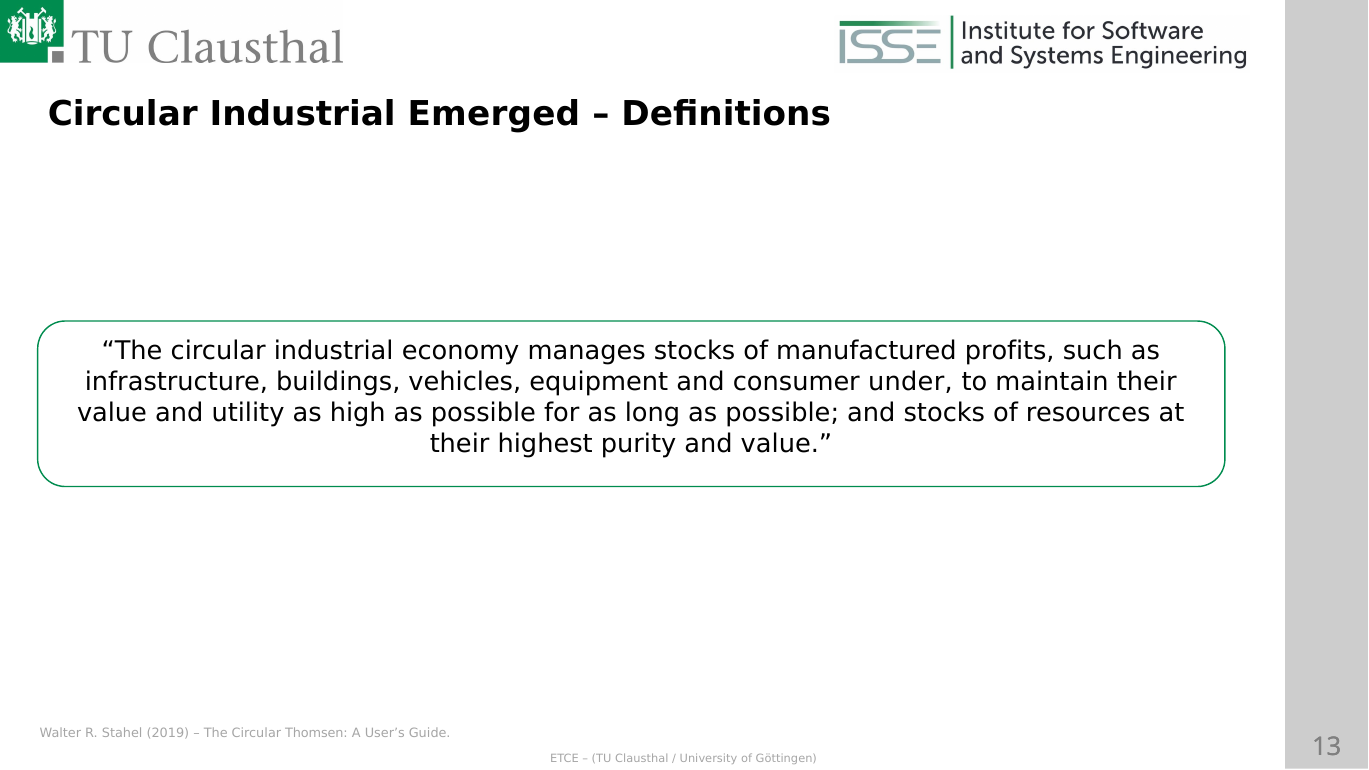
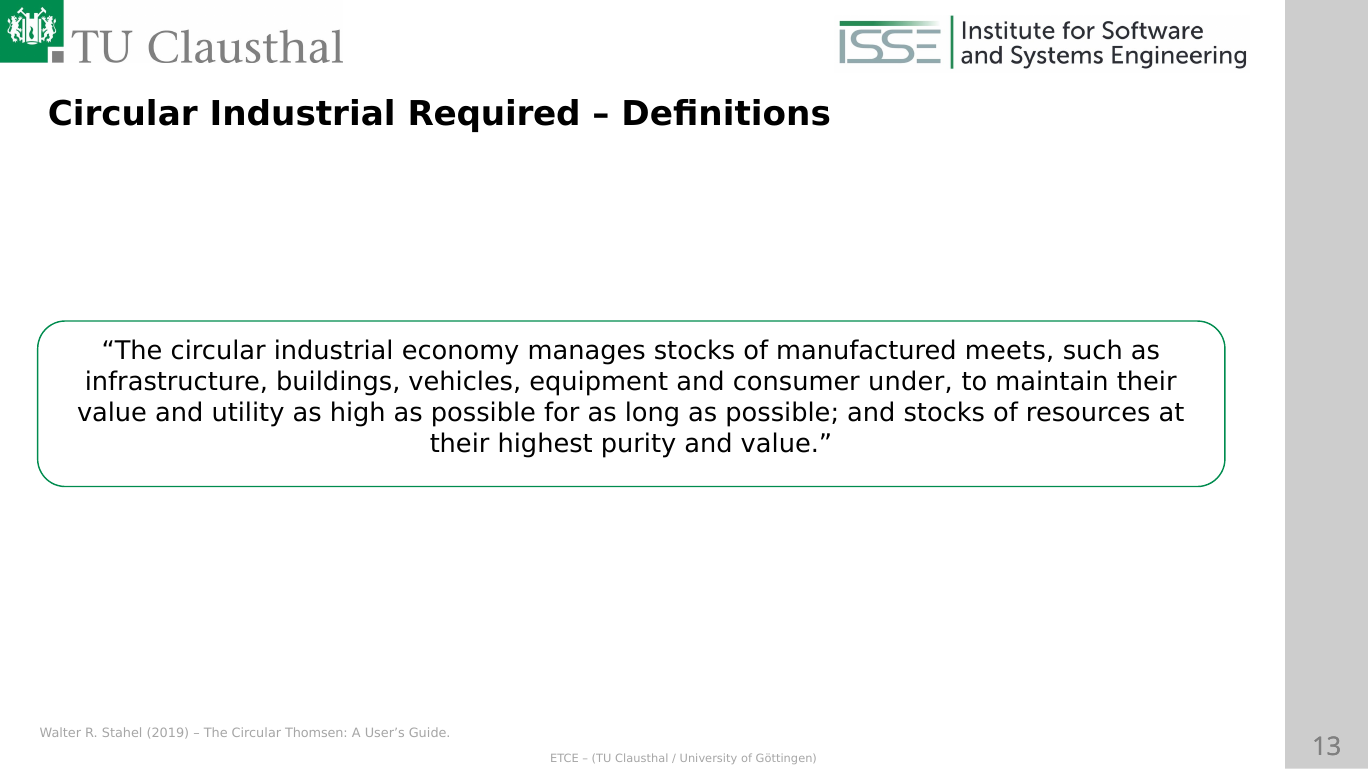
Emerged: Emerged -> Required
profits: profits -> meets
